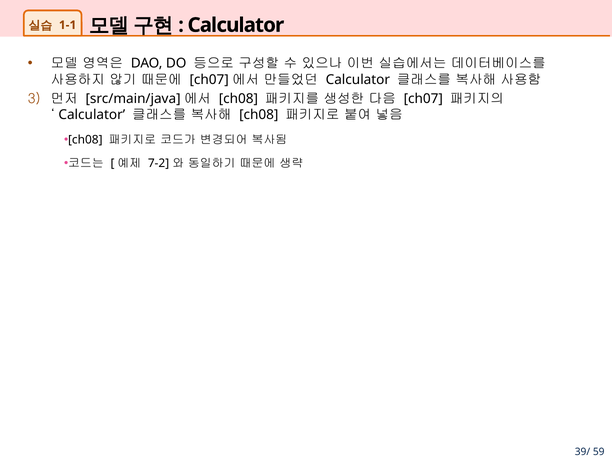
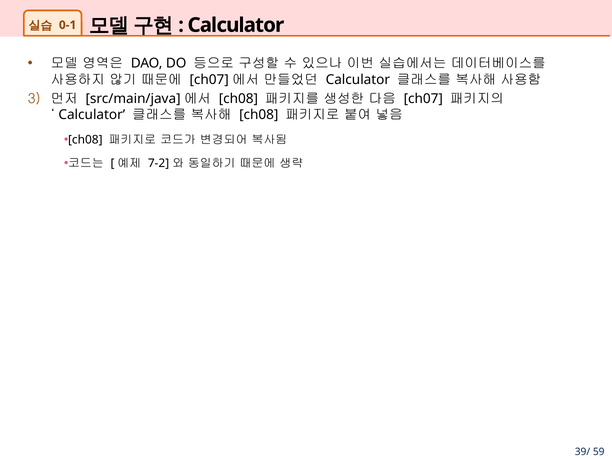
1-1: 1-1 -> 0-1
